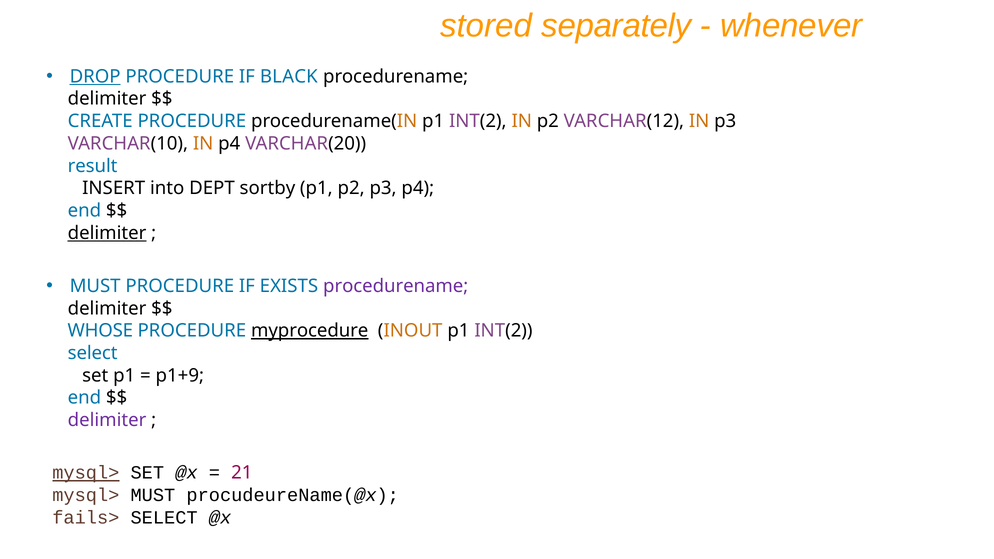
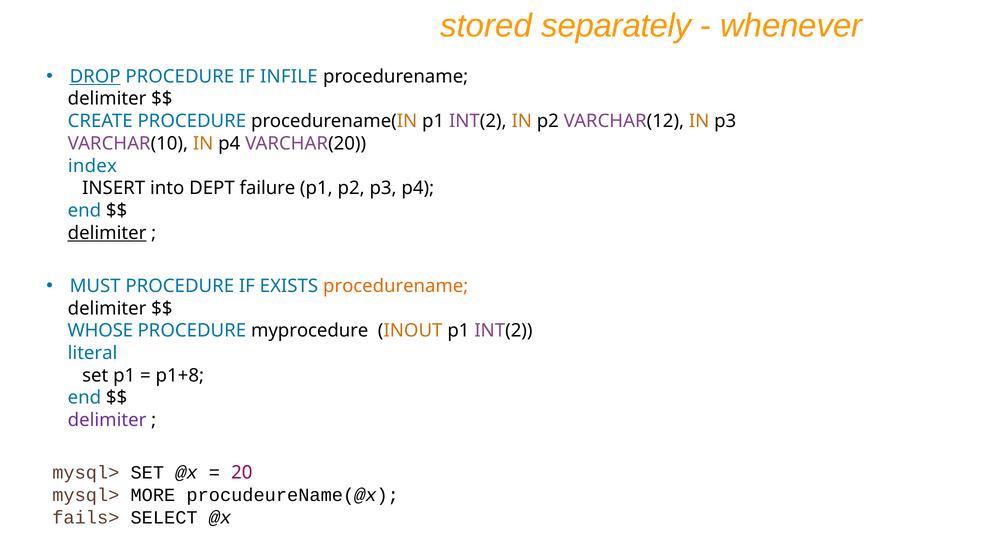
BLACK: BLACK -> INFILE
result: result -> index
sortby: sortby -> failure
procedurename at (396, 286) colour: purple -> orange
myprocedure underline: present -> none
select at (93, 353): select -> literal
p1+9: p1+9 -> p1+8
mysql> at (86, 473) underline: present -> none
21: 21 -> 20
mysql> MUST: MUST -> MORE
